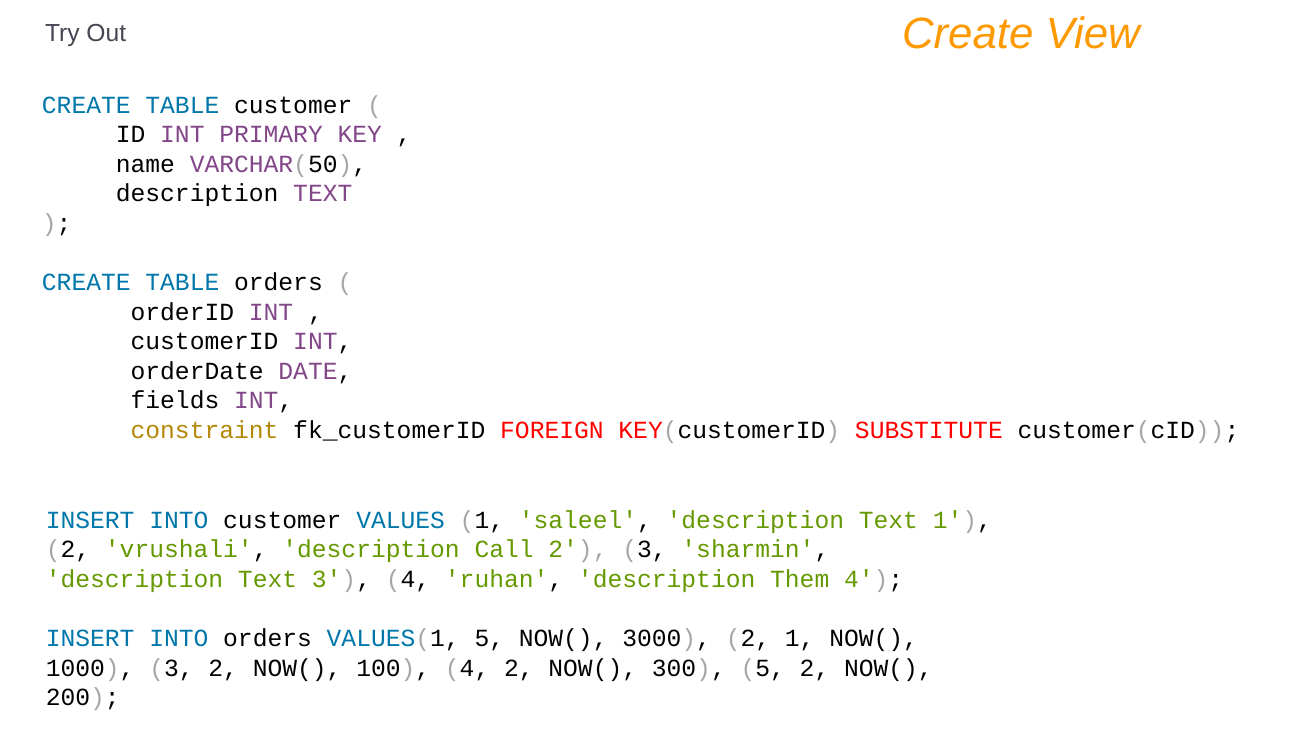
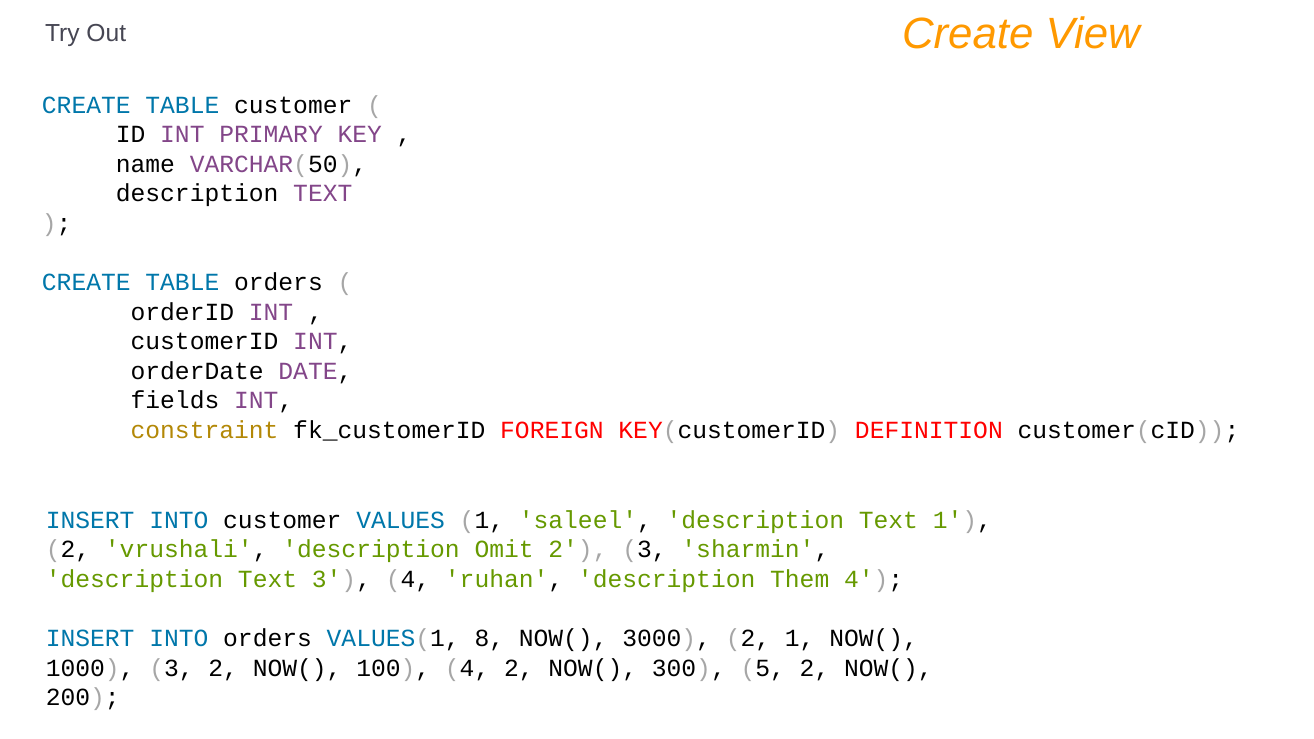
SUBSTITUTE: SUBSTITUTE -> DEFINITION
Call: Call -> Omit
VALUES(1 5: 5 -> 8
